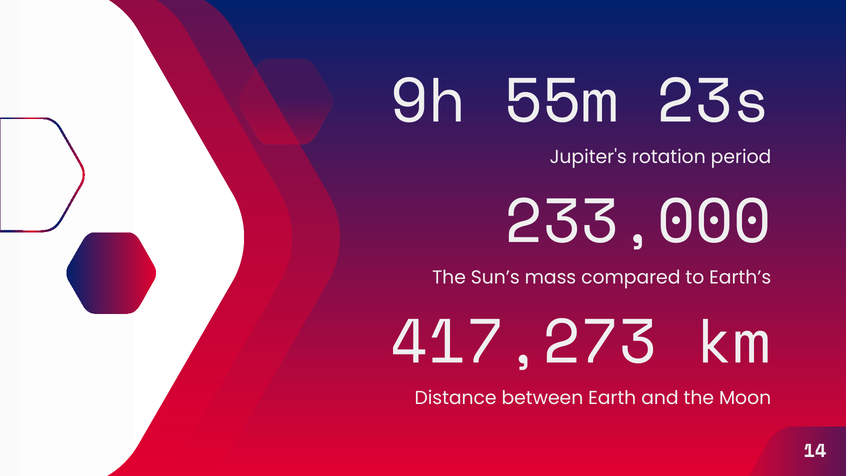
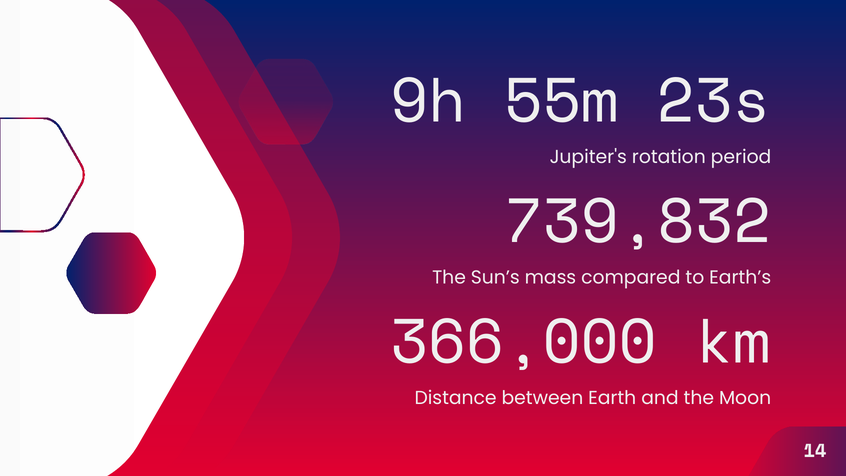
233,000: 233,000 -> 739,832
417,273: 417,273 -> 366,000
